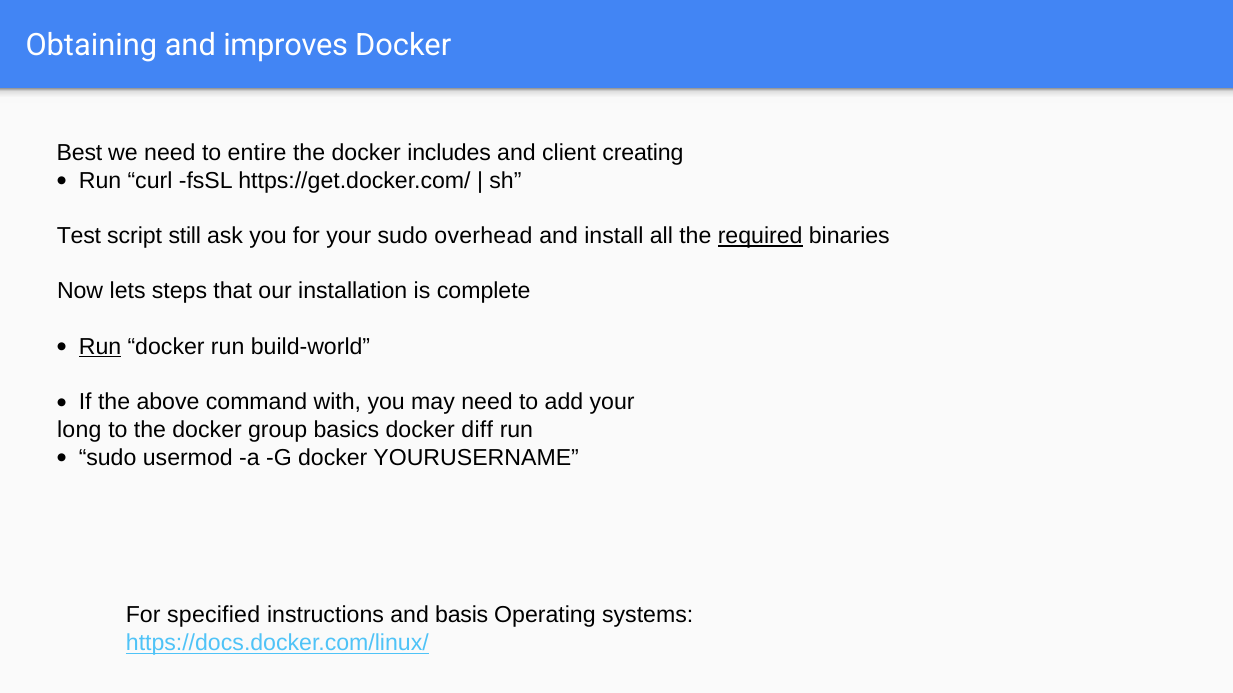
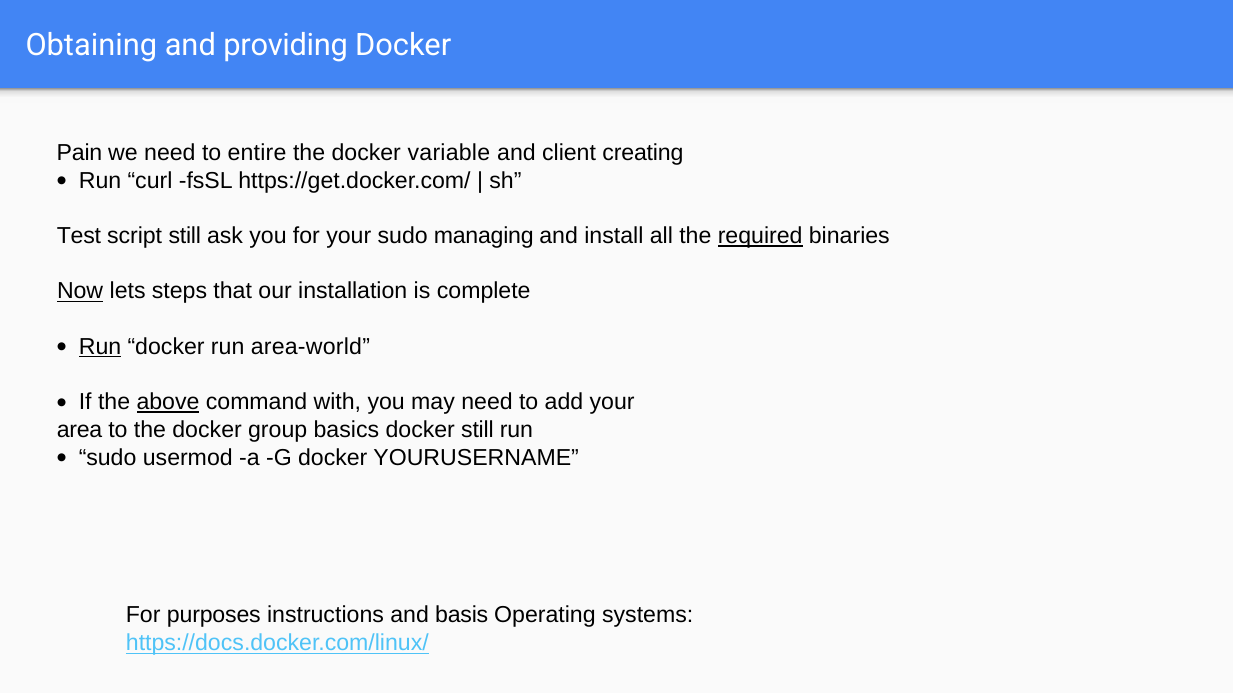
improves: improves -> providing
Best: Best -> Pain
includes: includes -> variable
overhead: overhead -> managing
Now underline: none -> present
build-world: build-world -> area-world
above underline: none -> present
long: long -> area
docker diff: diff -> still
specified: specified -> purposes
